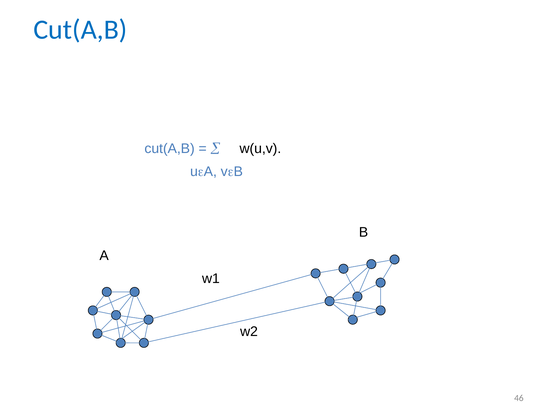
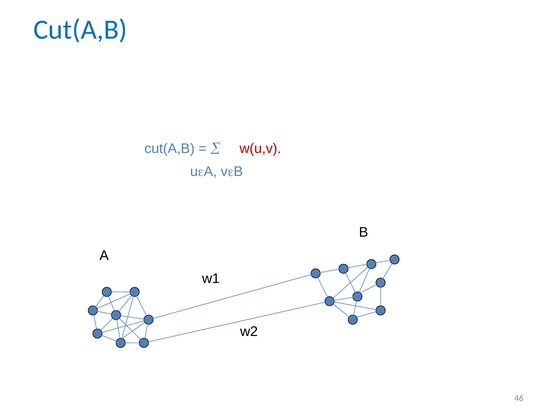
w(u,v colour: black -> red
